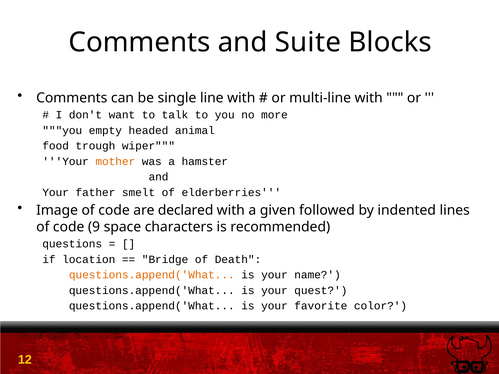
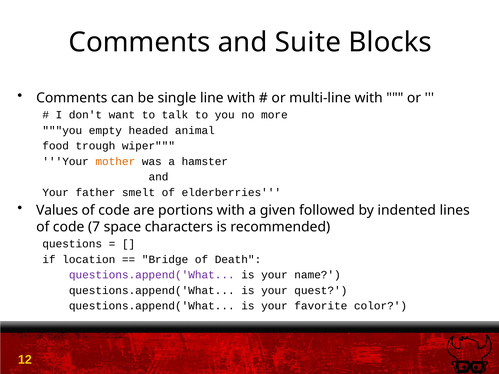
Image: Image -> Values
declared: declared -> portions
9: 9 -> 7
questions.append('What at (152, 275) colour: orange -> purple
